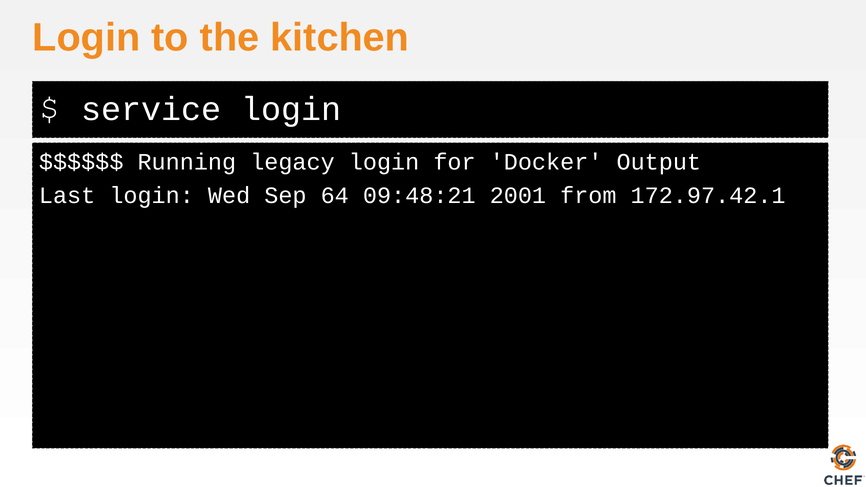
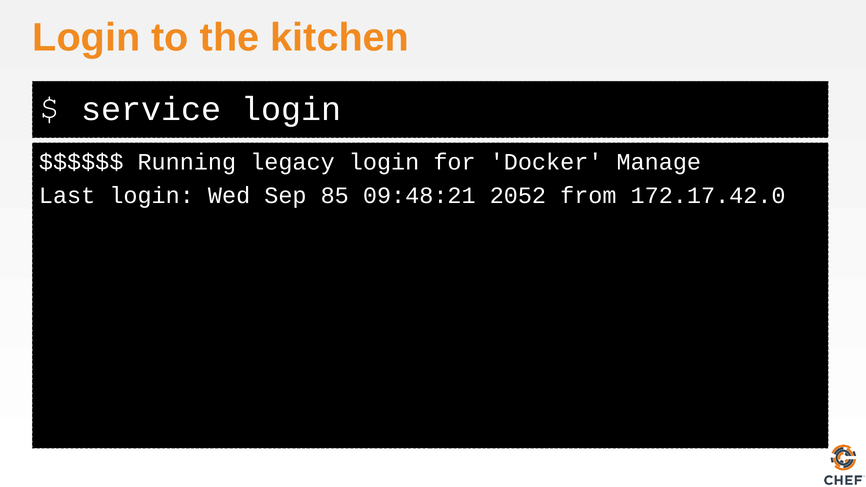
Output: Output -> Manage
64: 64 -> 85
2001: 2001 -> 2052
172.97.42.1: 172.97.42.1 -> 172.17.42.0
